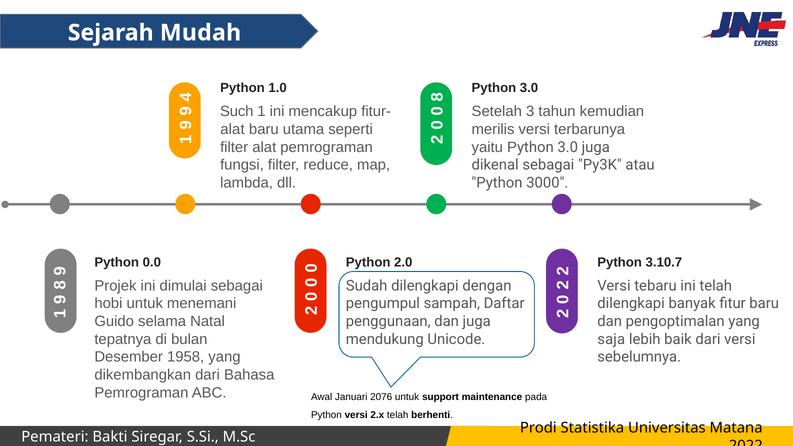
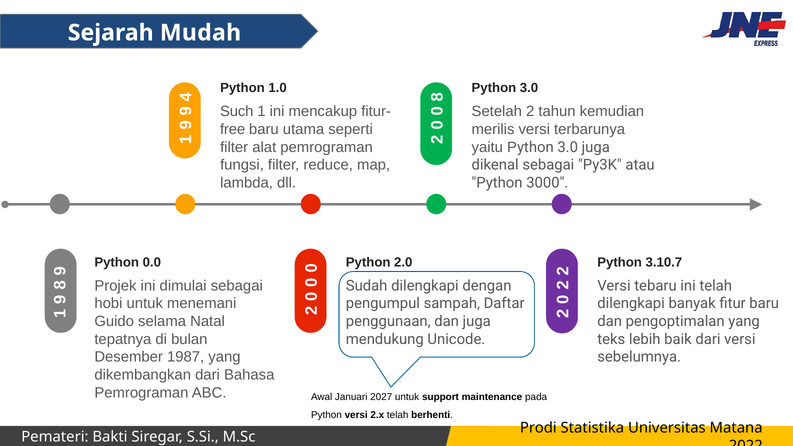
Setelah 3: 3 -> 2
alat at (232, 129): alat -> free
saja: saja -> teks
1958: 1958 -> 1987
2076: 2076 -> 2027
